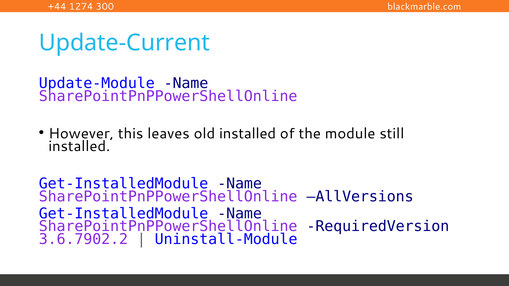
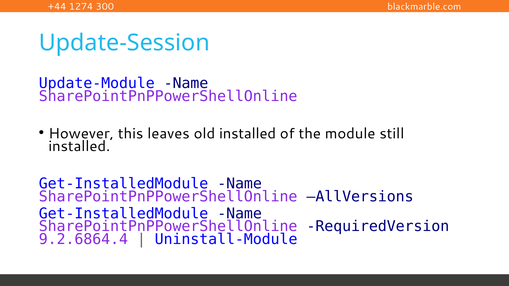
Update-Current: Update-Current -> Update-Session
3.6.7902.2: 3.6.7902.2 -> 9.2.6864.4
